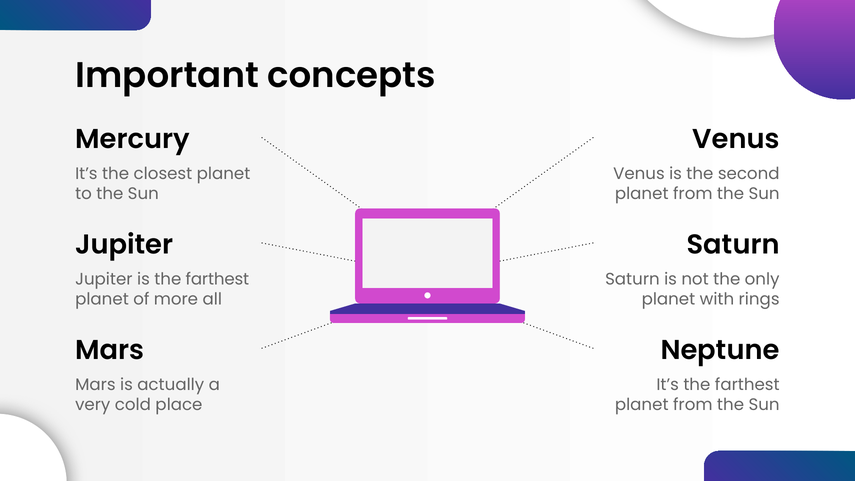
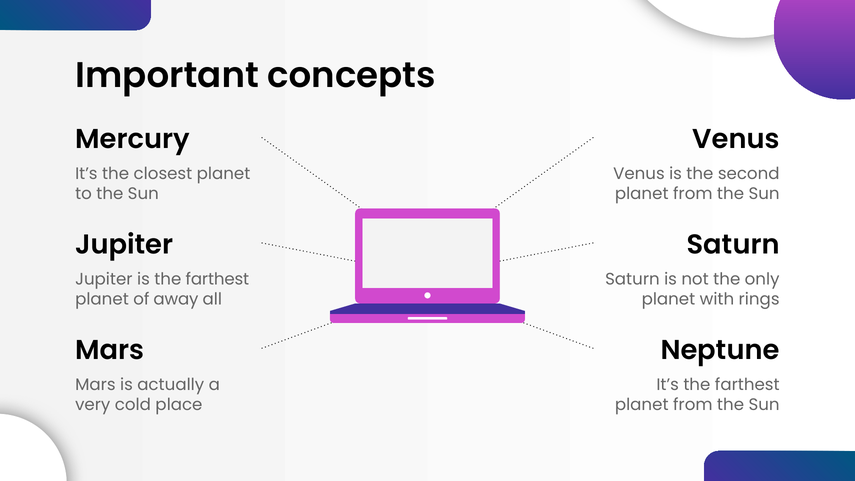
more: more -> away
